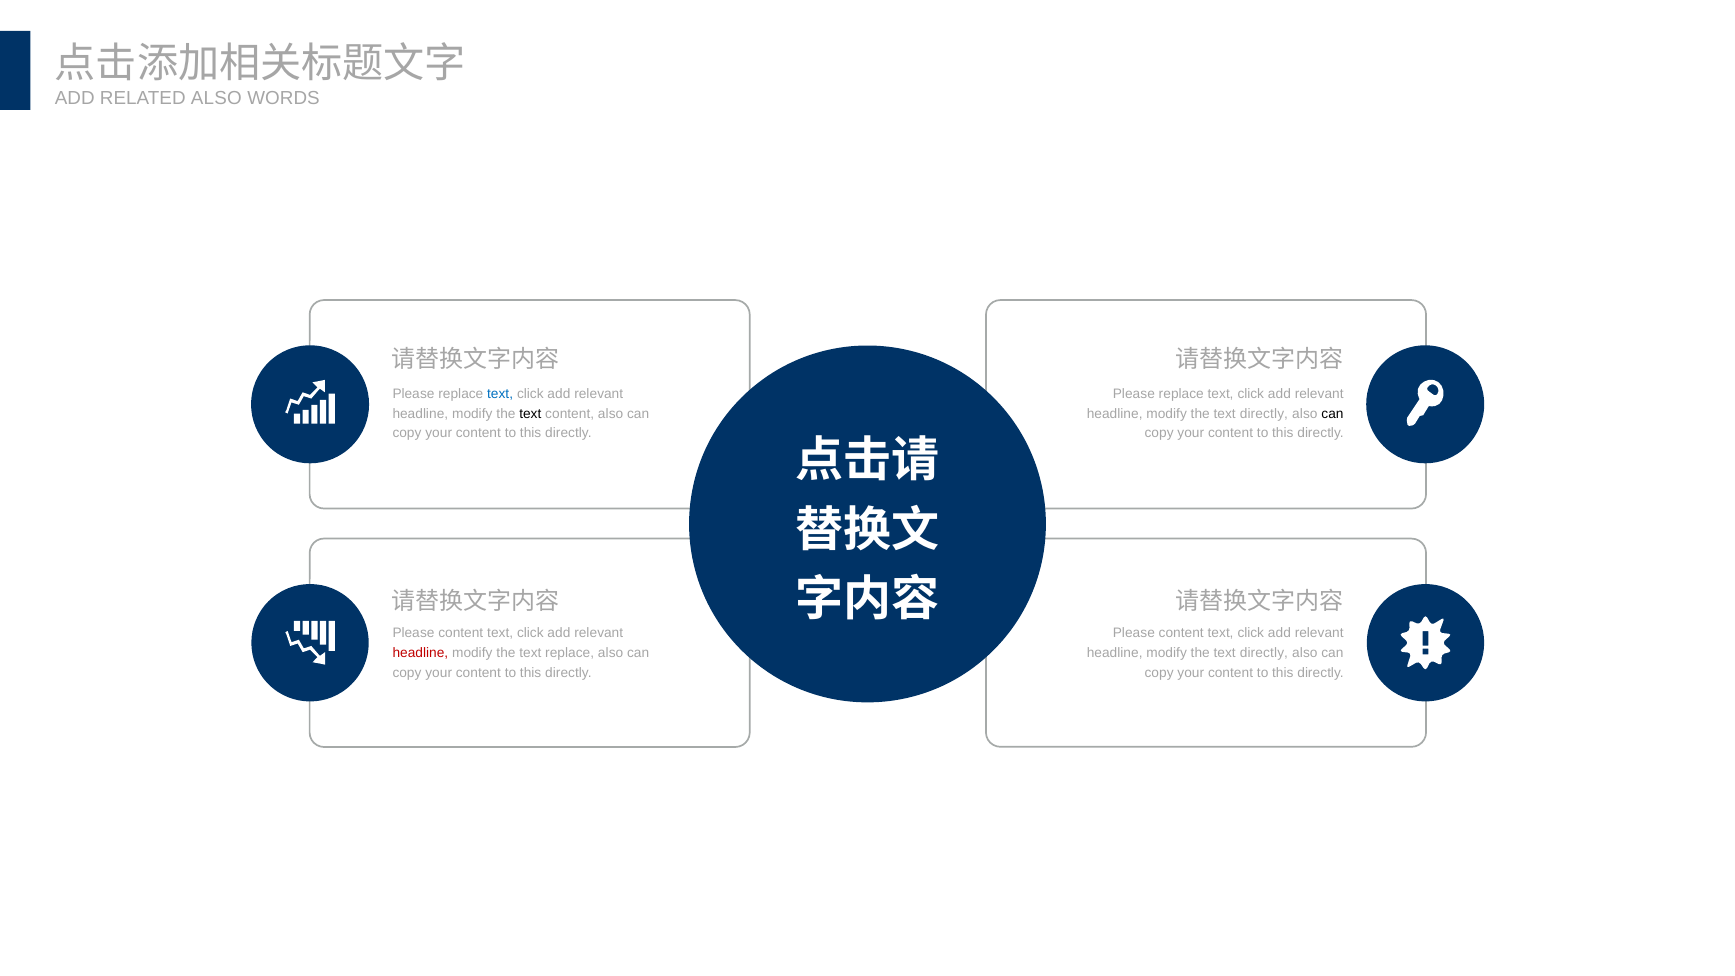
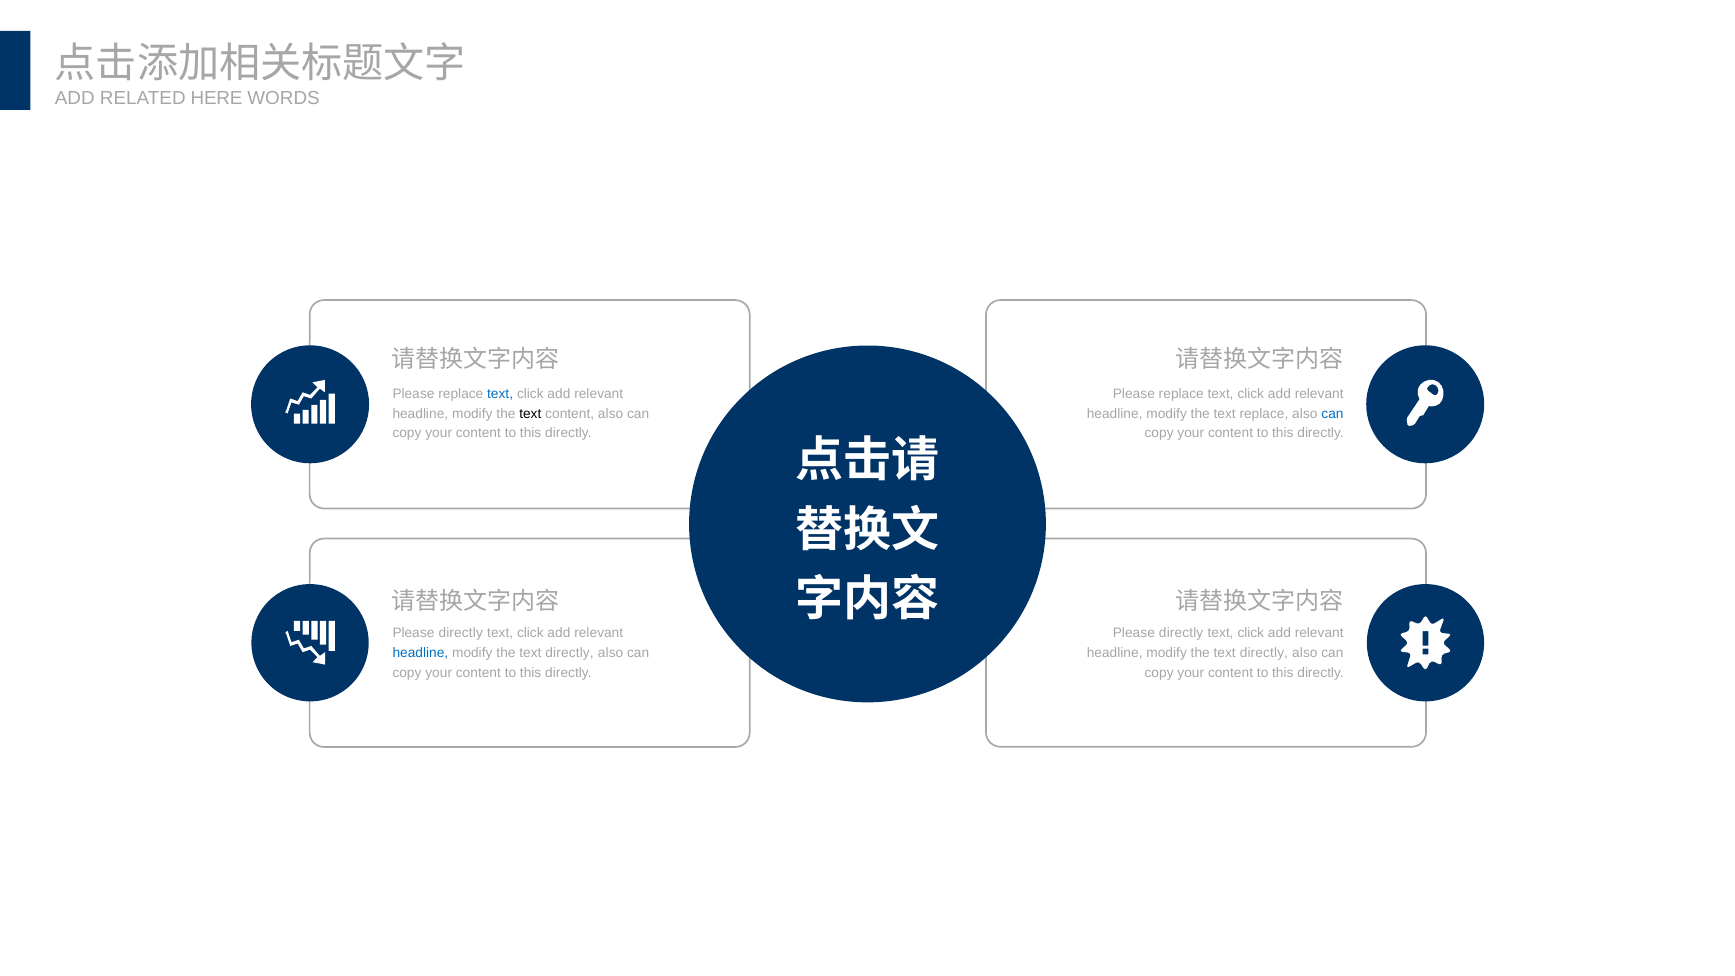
RELATED ALSO: ALSO -> HERE
directly at (1264, 414): directly -> replace
can at (1332, 414) colour: black -> blue
content at (461, 633): content -> directly
content at (1181, 633): content -> directly
headline at (420, 653) colour: red -> blue
replace at (570, 653): replace -> directly
